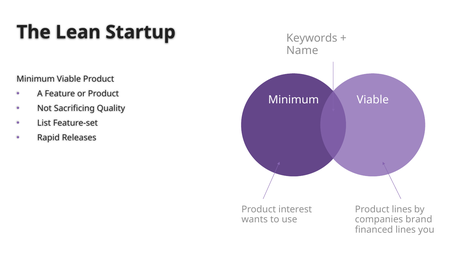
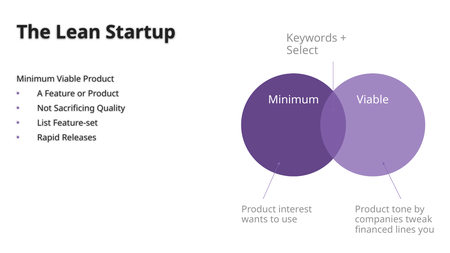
Name: Name -> Select
Product lines: lines -> tone
brand: brand -> tweak
